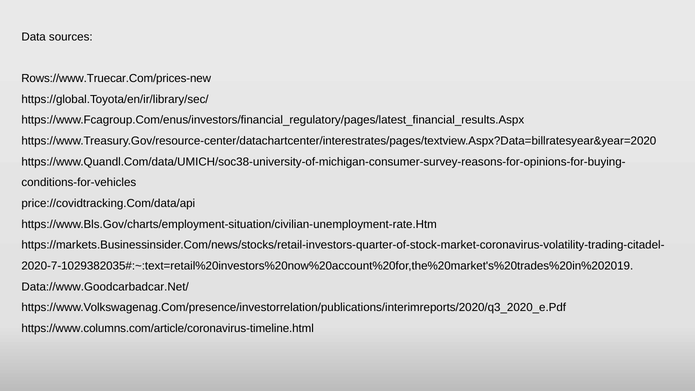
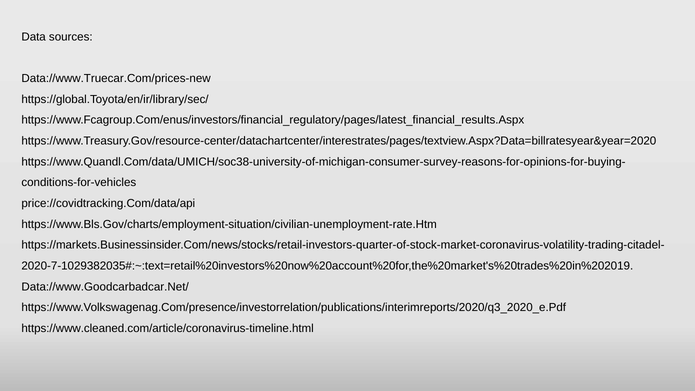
Rows://www.Truecar.Com/prices-new: Rows://www.Truecar.Com/prices-new -> Data://www.Truecar.Com/prices-new
https://www.columns.com/article/coronavirus-timeline.html: https://www.columns.com/article/coronavirus-timeline.html -> https://www.cleaned.com/article/coronavirus-timeline.html
